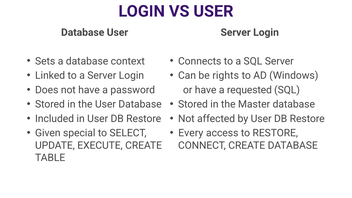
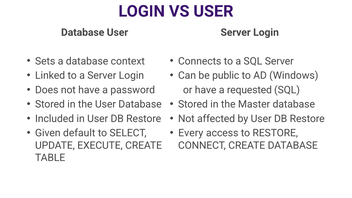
rights: rights -> public
special: special -> default
